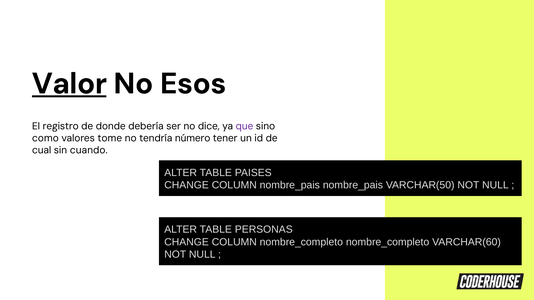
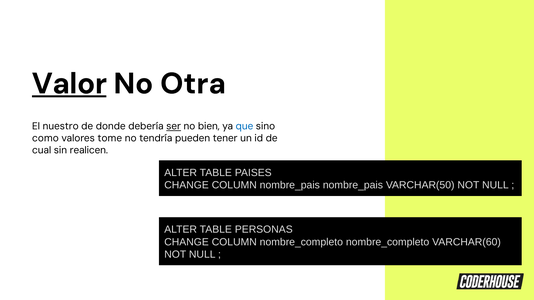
Esos: Esos -> Otra
registro: registro -> nuestro
ser underline: none -> present
dice: dice -> bien
que colour: purple -> blue
número: número -> pueden
cuando: cuando -> realicen
